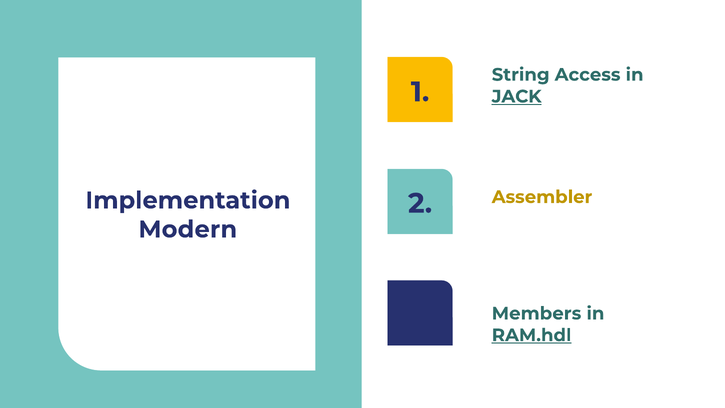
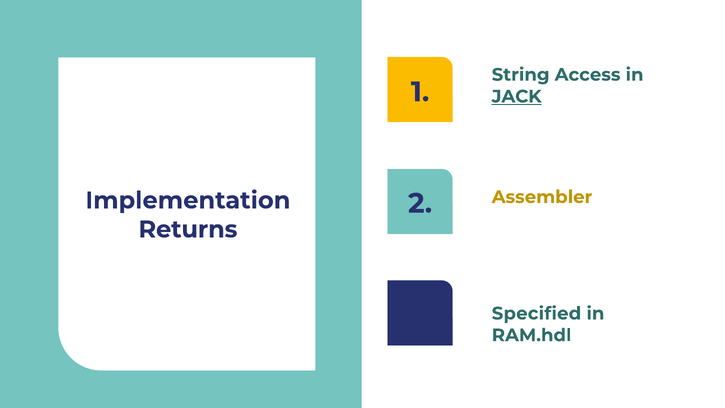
Modern: Modern -> Returns
Members: Members -> Specified
RAM.hdl underline: present -> none
